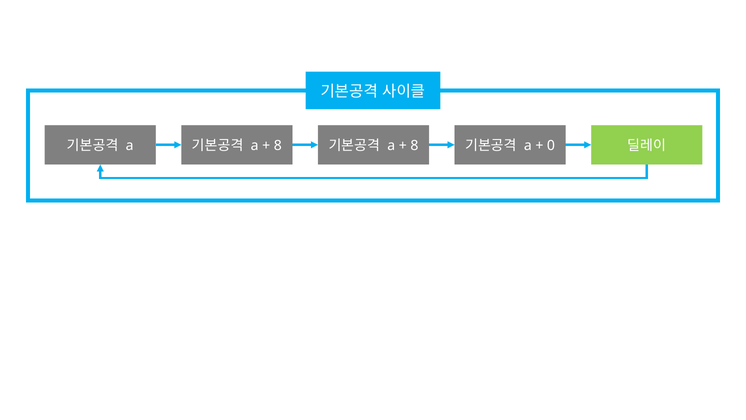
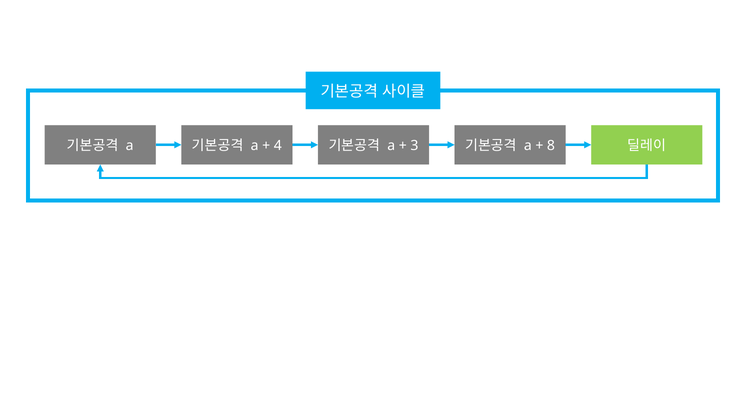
8 at (278, 146): 8 -> 4
8 at (414, 146): 8 -> 3
0: 0 -> 8
